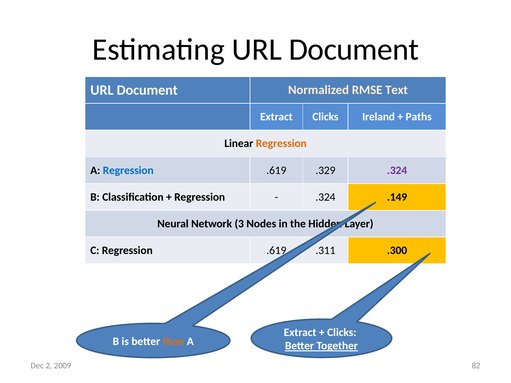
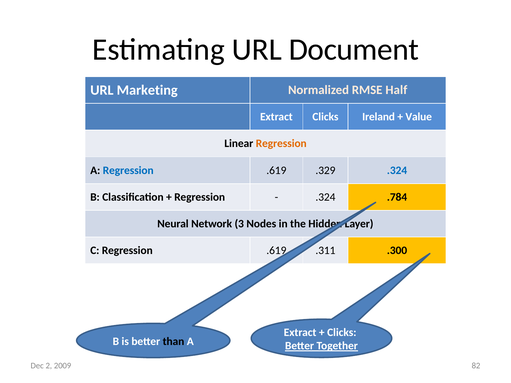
Document at (147, 90): Document -> Marketing
Text: Text -> Half
Paths: Paths -> Value
.324 at (397, 170) colour: purple -> blue
.149: .149 -> .784
than colour: orange -> black
